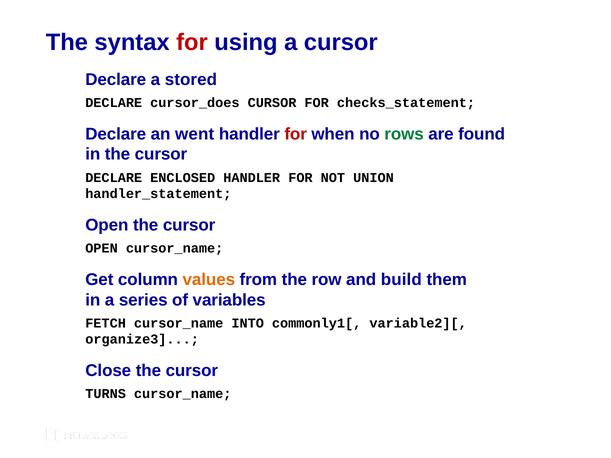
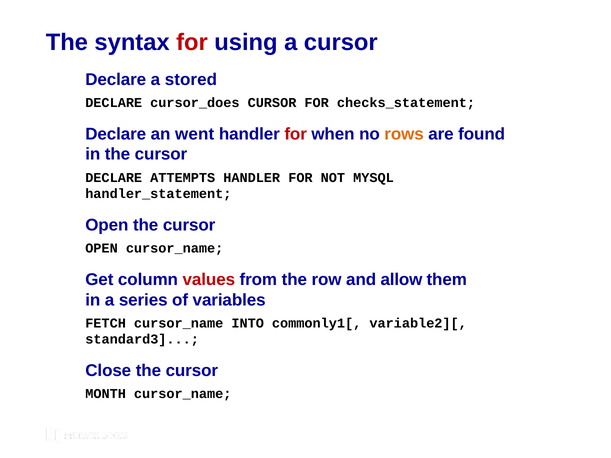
rows colour: green -> orange
ENCLOSED: ENCLOSED -> ATTEMPTS
NOT UNION: UNION -> MYSQL
values colour: orange -> red
build: build -> allow
organize3: organize3 -> standard3
TURNS: TURNS -> MONTH
